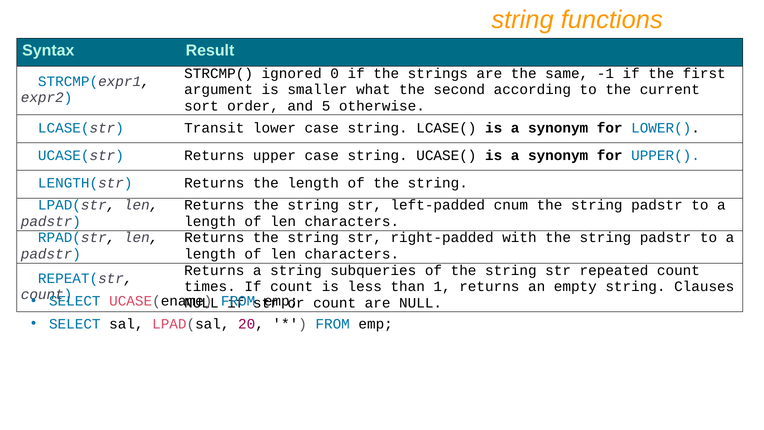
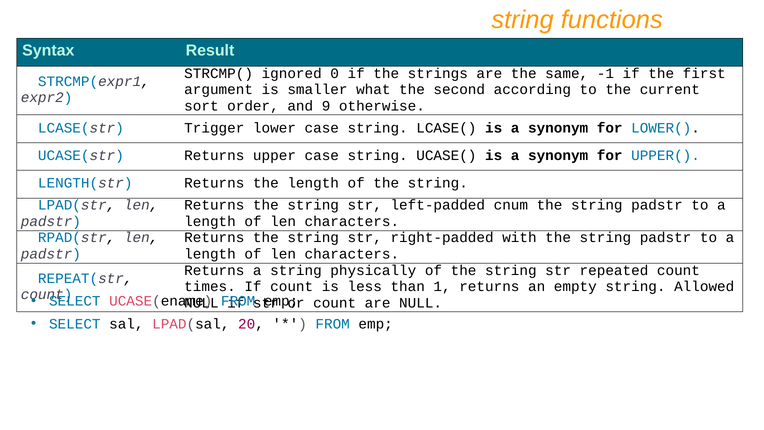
5: 5 -> 9
Transit: Transit -> Trigger
subqueries: subqueries -> physically
Clauses: Clauses -> Allowed
